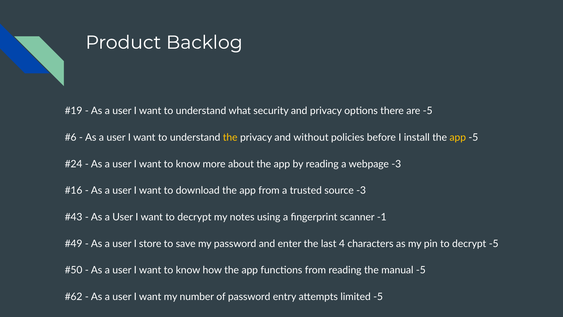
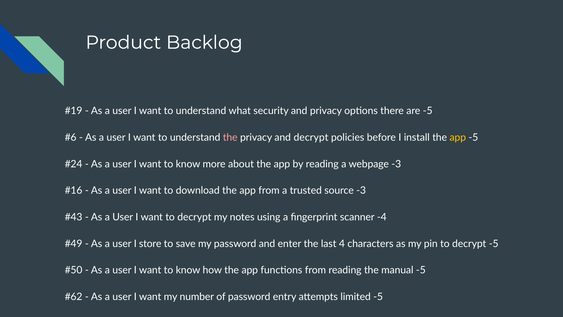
the at (230, 137) colour: yellow -> pink
and without: without -> decrypt
-1: -1 -> -4
